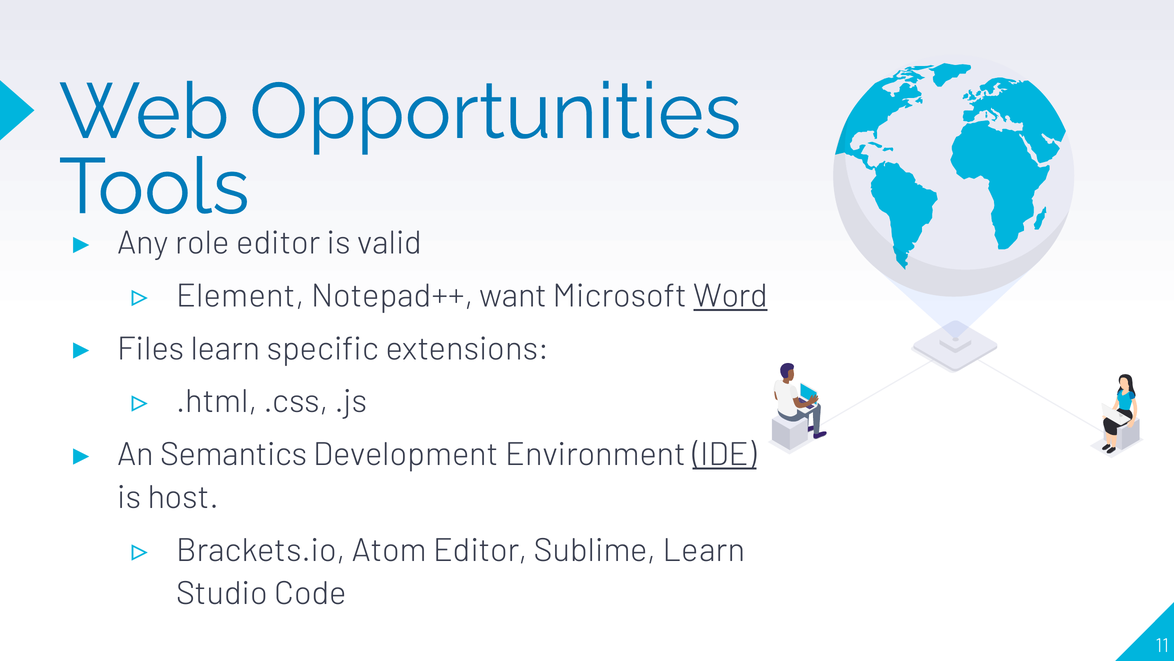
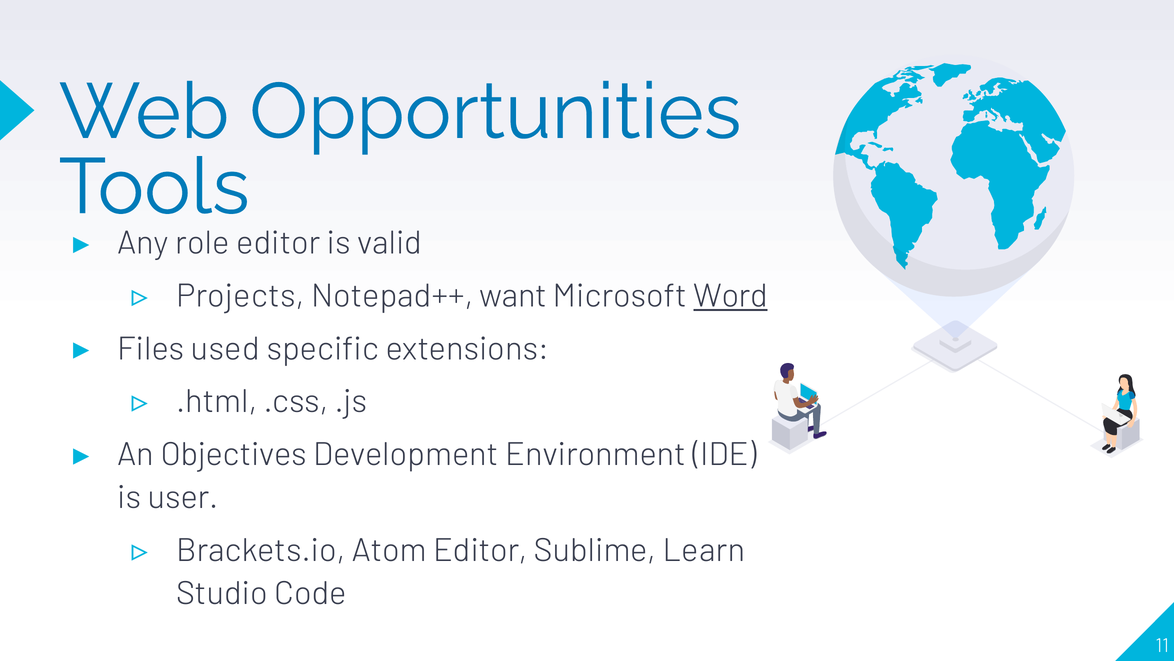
Element: Element -> Projects
Files learn: learn -> used
Semantics: Semantics -> Objectives
IDE underline: present -> none
host: host -> user
